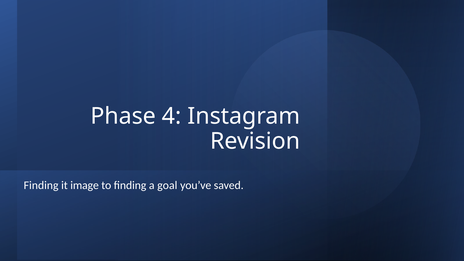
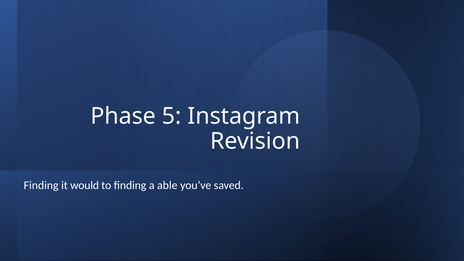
4: 4 -> 5
image: image -> would
goal: goal -> able
